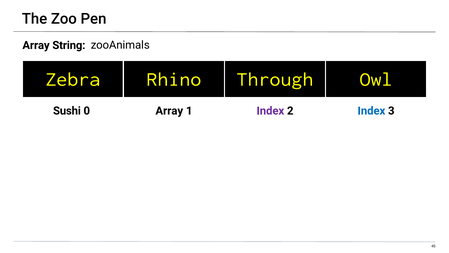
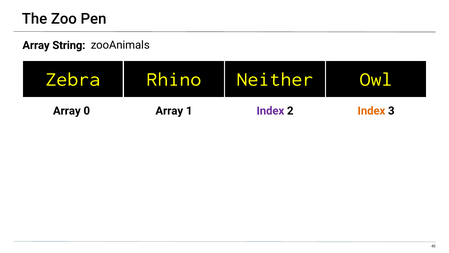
Through: Through -> Neither
Sushi at (67, 111): Sushi -> Array
Index at (371, 111) colour: blue -> orange
